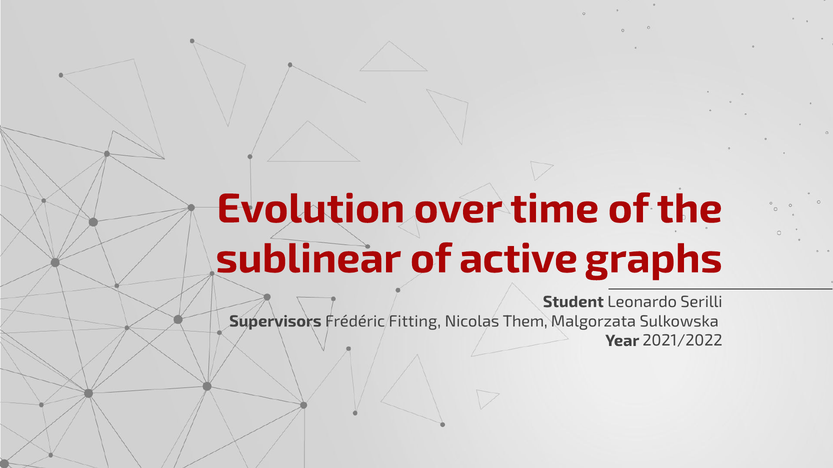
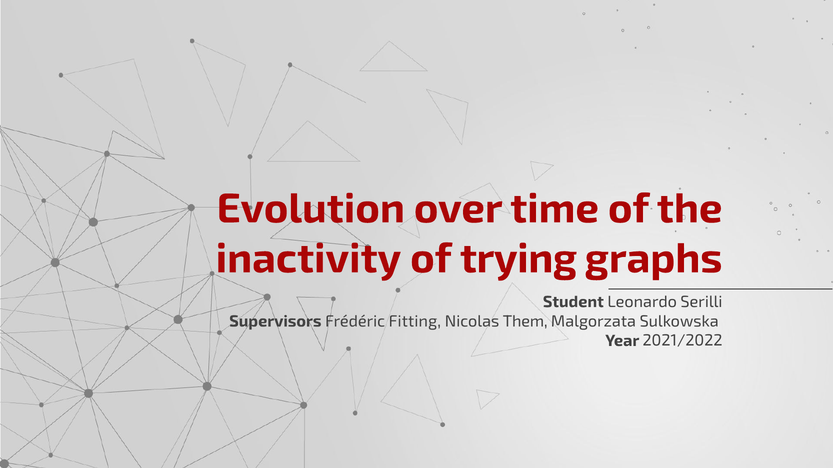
sublinear: sublinear -> inactivity
active: active -> trying
